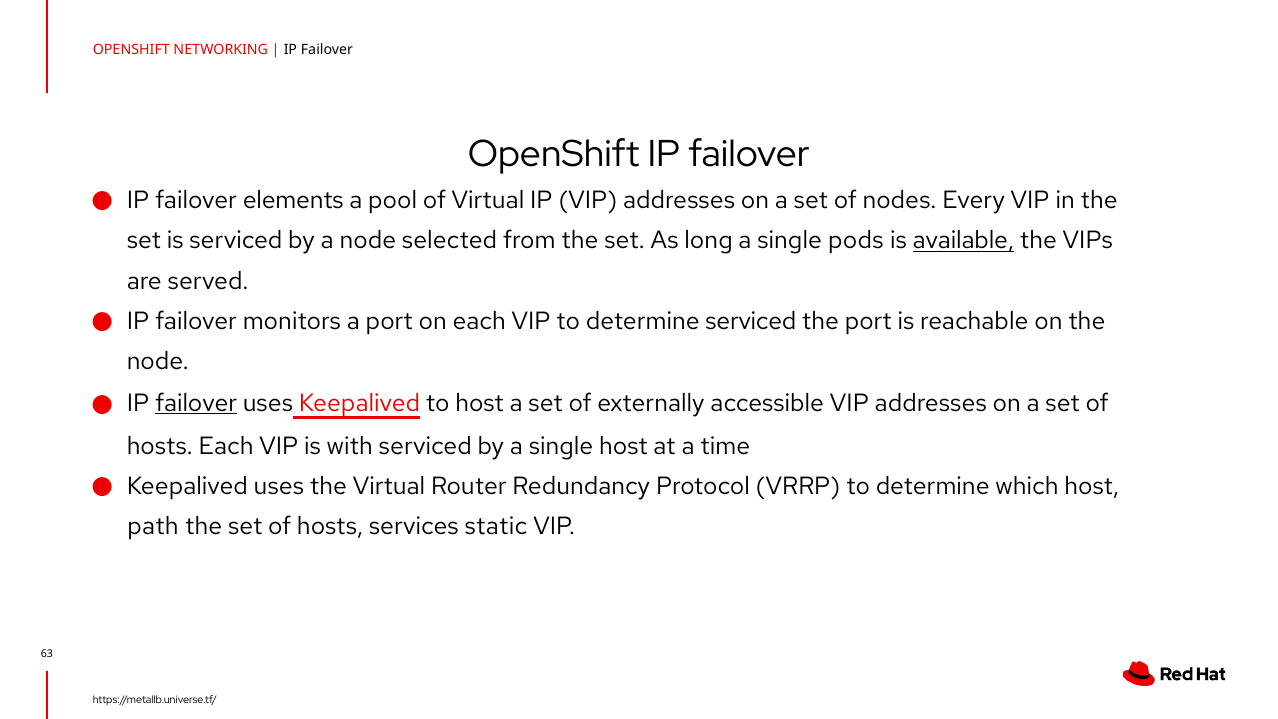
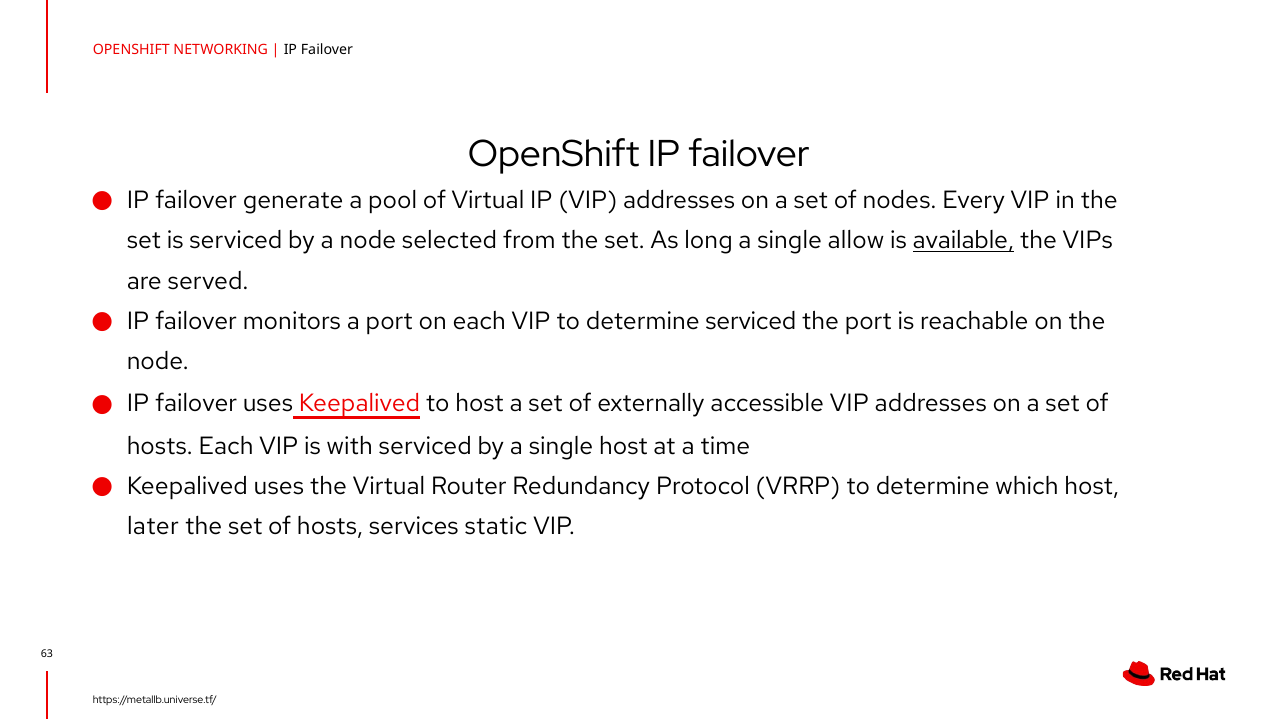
elements: elements -> generate
pods: pods -> allow
failover at (196, 403) underline: present -> none
path: path -> later
